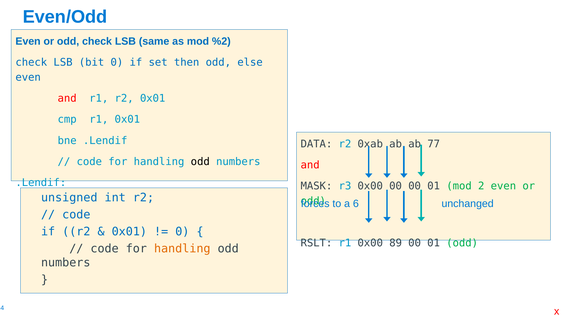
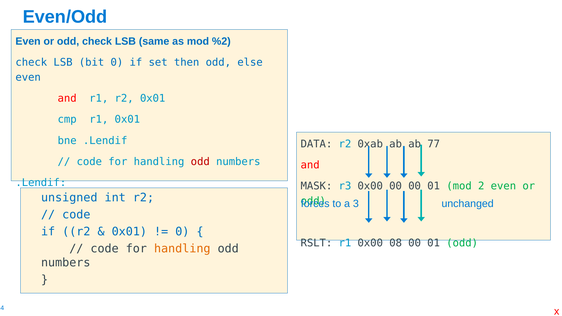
odd at (200, 162) colour: black -> red
6: 6 -> 3
89: 89 -> 08
